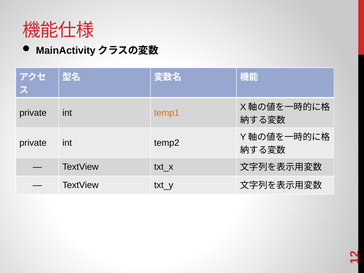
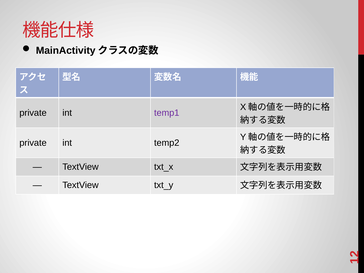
temp1 colour: orange -> purple
